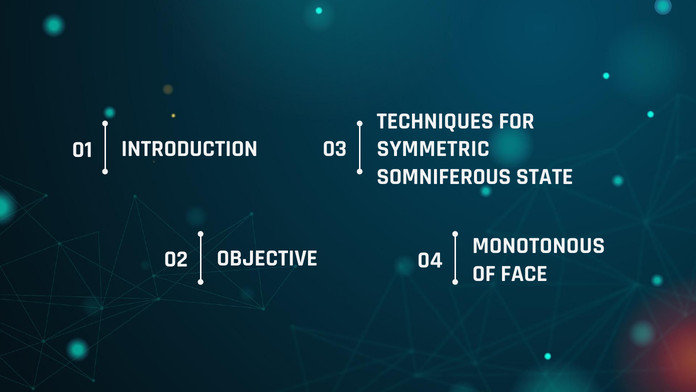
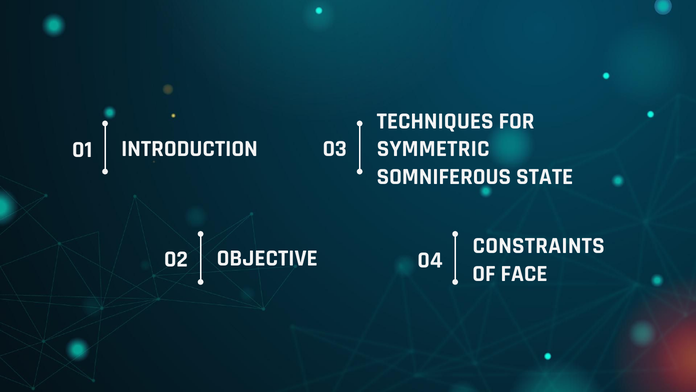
MONOTONOUS: MONOTONOUS -> CONSTRAINTS
